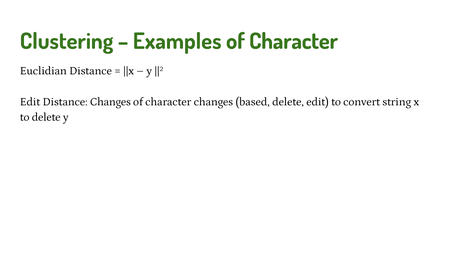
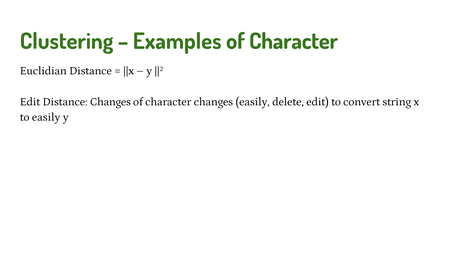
changes based: based -> easily
to delete: delete -> easily
